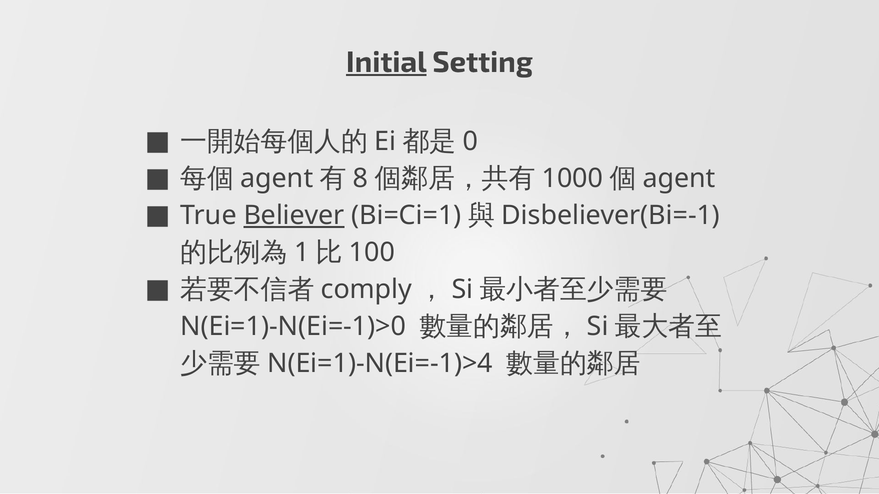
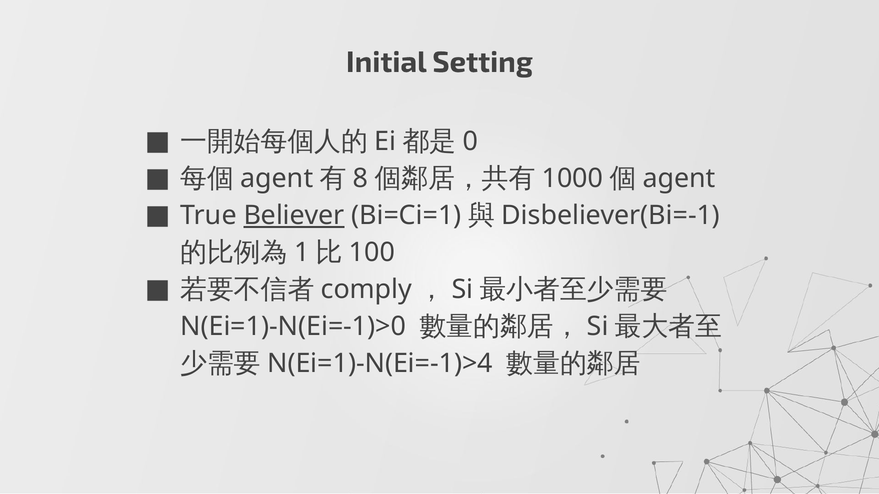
Initial underline: present -> none
